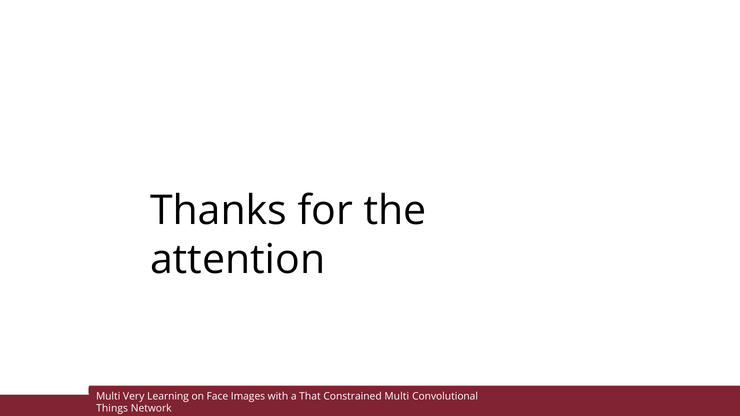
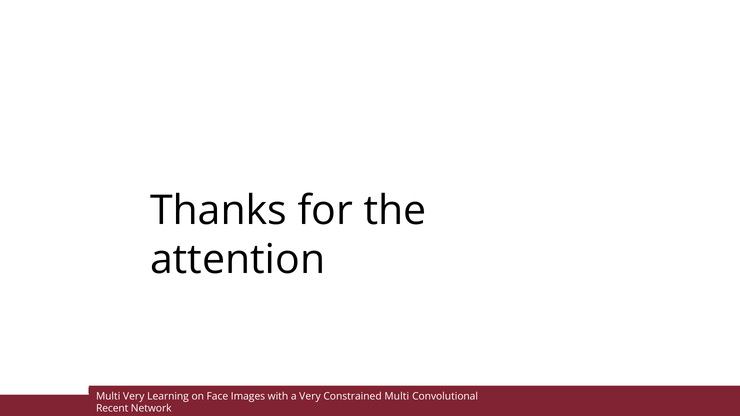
a That: That -> Very
Things: Things -> Recent
